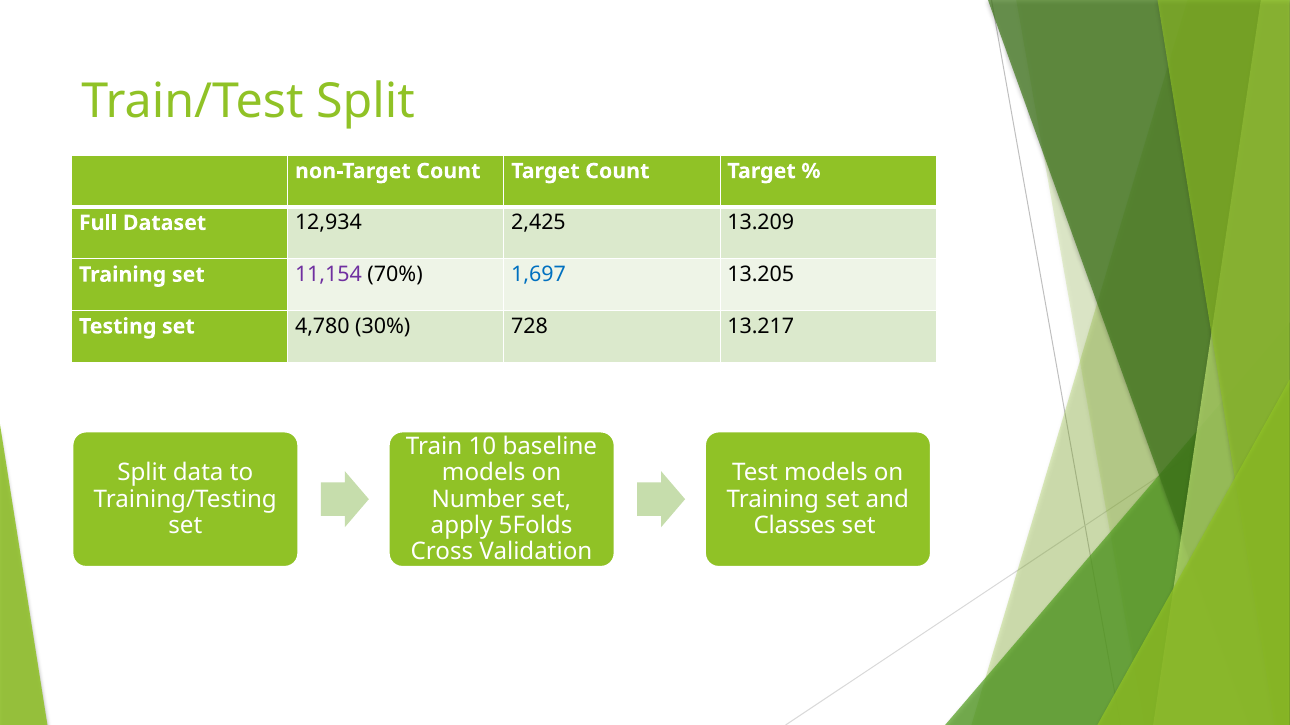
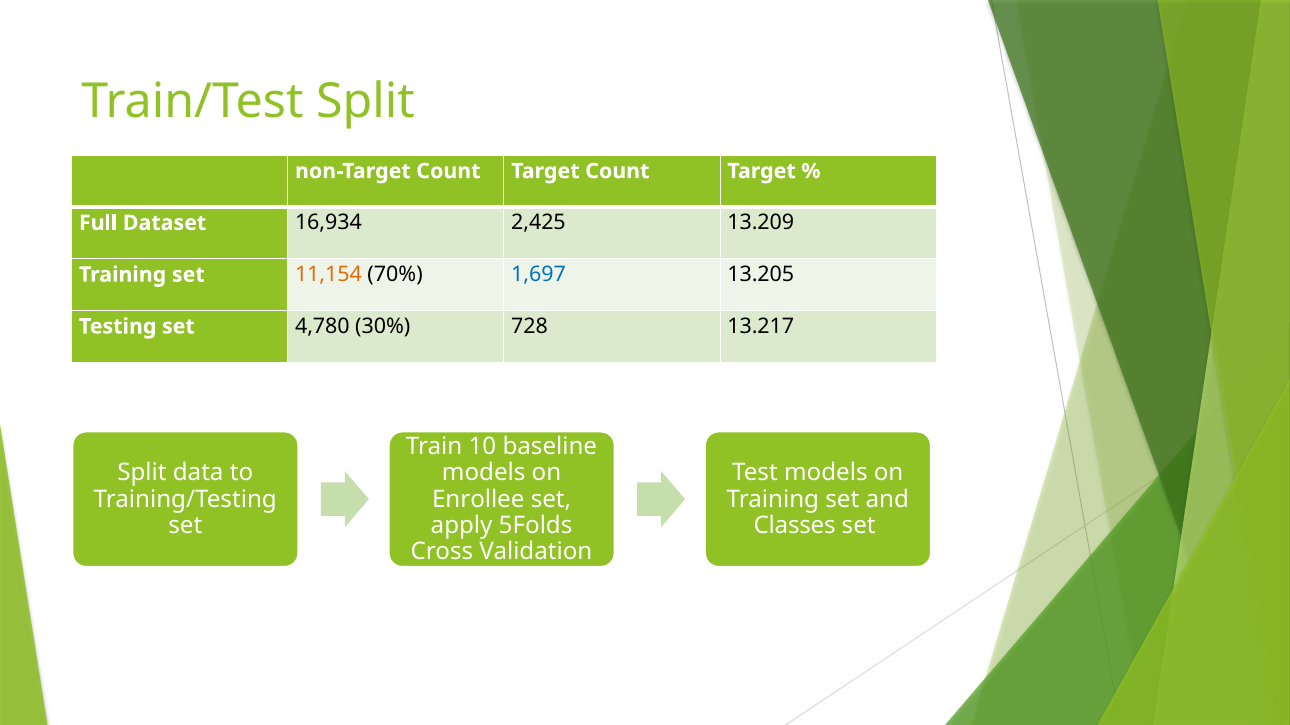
12,934: 12,934 -> 16,934
11,154 colour: purple -> orange
Number: Number -> Enrollee
